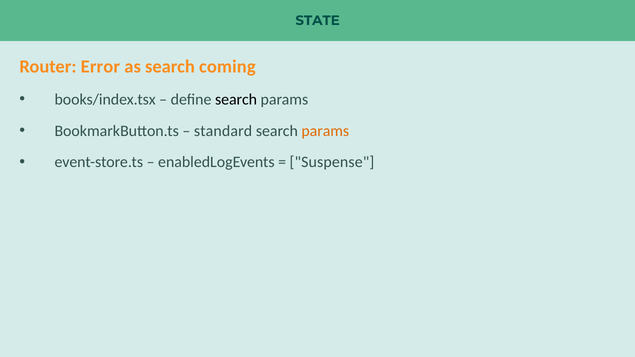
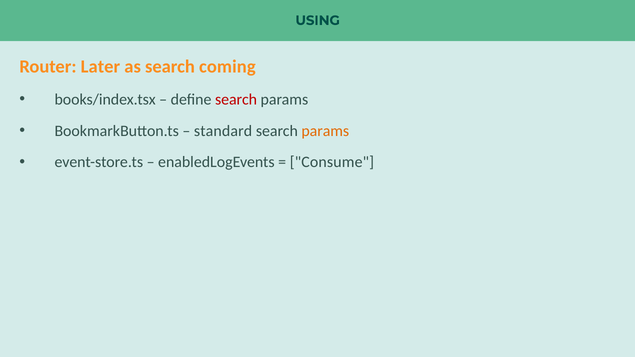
STATE: STATE -> USING
Error: Error -> Later
search at (236, 100) colour: black -> red
Suspense: Suspense -> Consume
